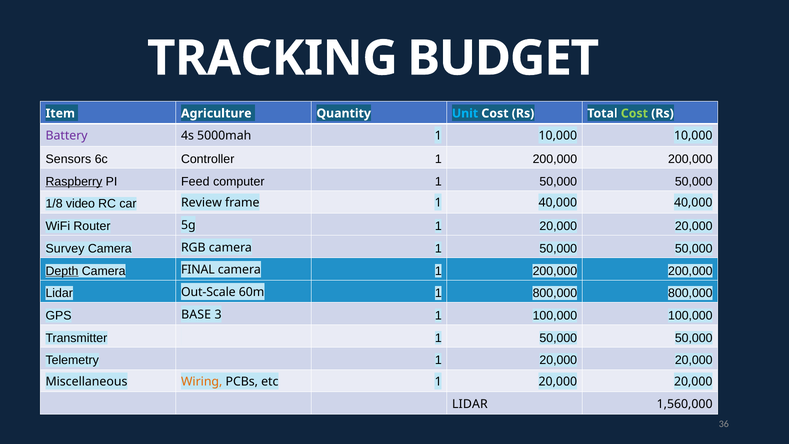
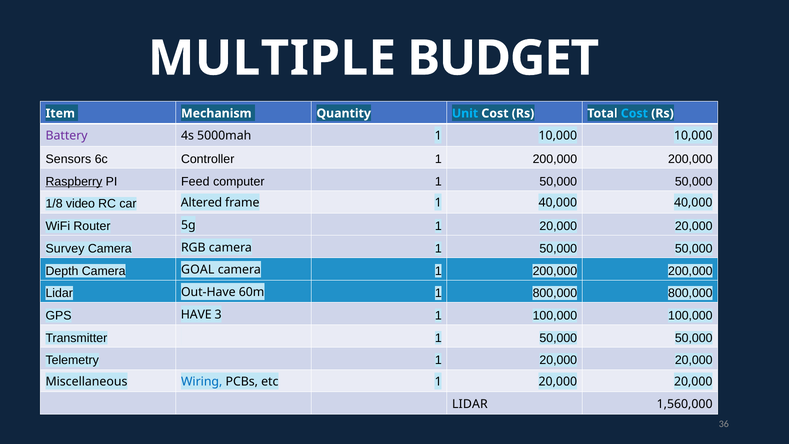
TRACKING: TRACKING -> MULTIPLE
Agriculture: Agriculture -> Mechanism
Cost at (634, 113) colour: light green -> light blue
Review: Review -> Altered
Depth underline: present -> none
FINAL: FINAL -> GOAL
Out-Scale: Out-Scale -> Out-Have
BASE: BASE -> HAVE
Wiring colour: orange -> blue
